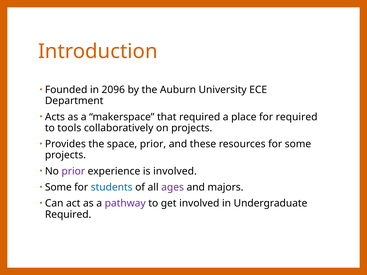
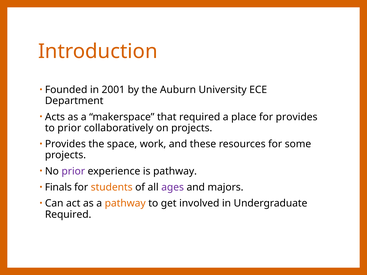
2096: 2096 -> 2001
for required: required -> provides
to tools: tools -> prior
space prior: prior -> work
is involved: involved -> pathway
Some at (58, 187): Some -> Finals
students colour: blue -> orange
pathway at (125, 204) colour: purple -> orange
